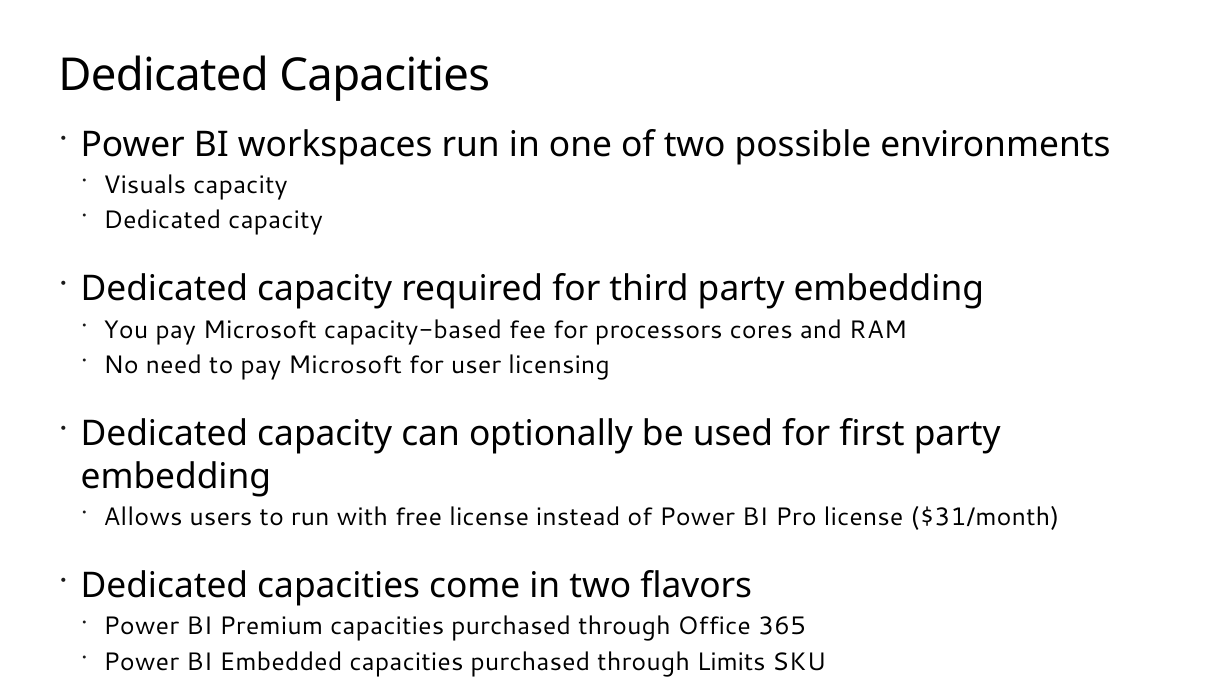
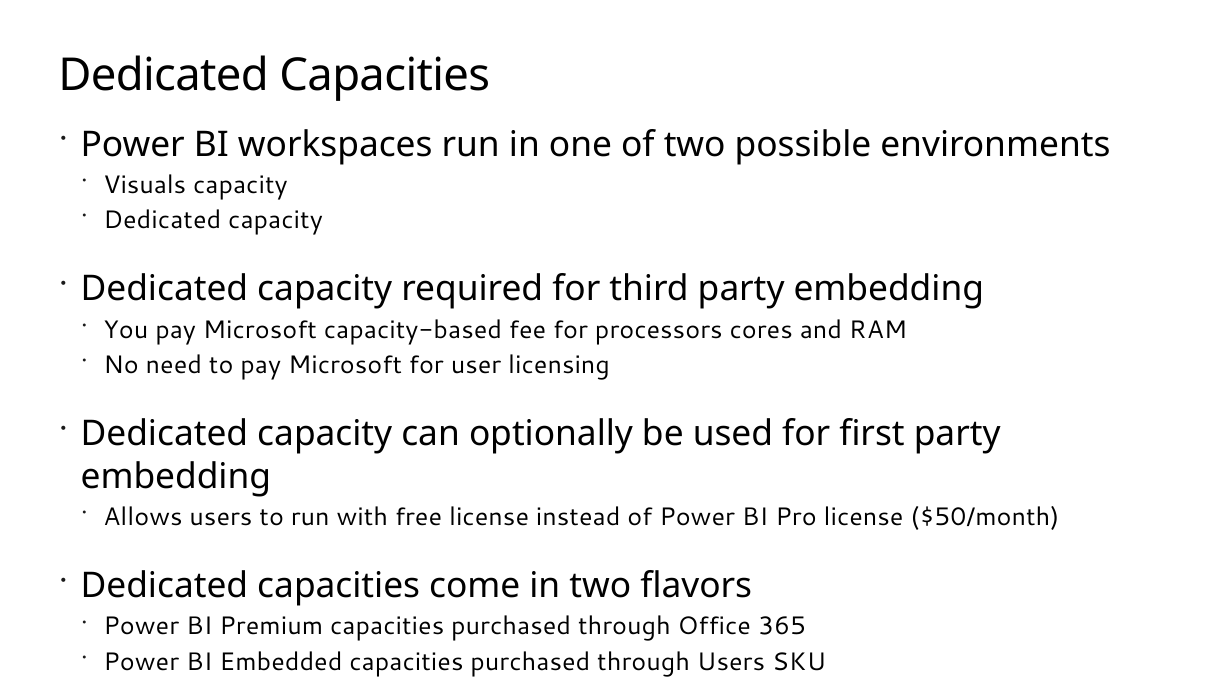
$31/month: $31/month -> $50/month
through Limits: Limits -> Users
